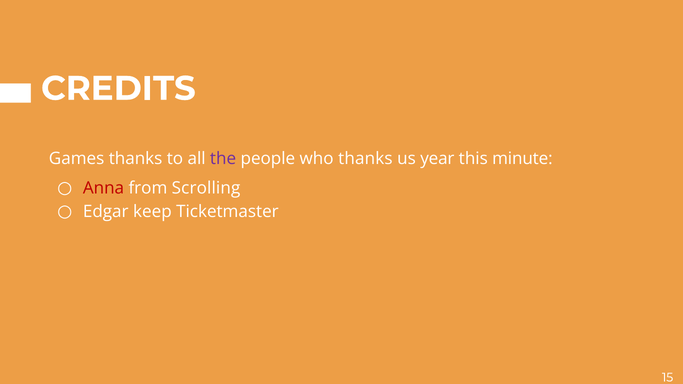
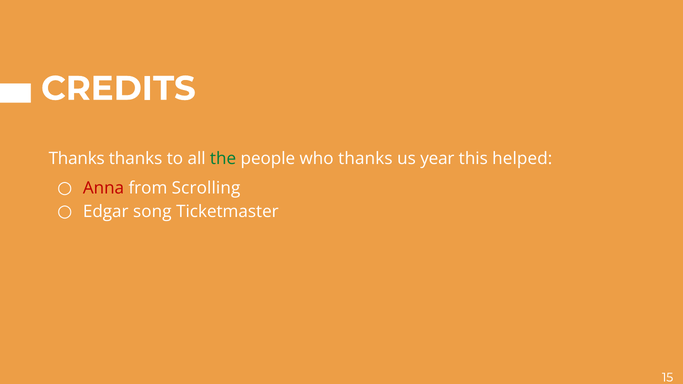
Games at (77, 159): Games -> Thanks
the colour: purple -> green
minute: minute -> helped
keep: keep -> song
